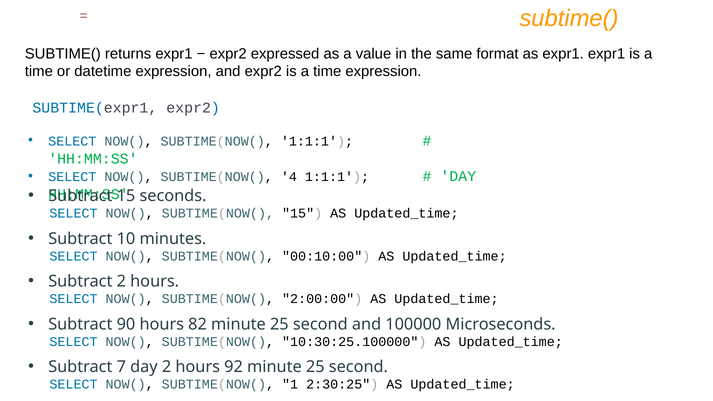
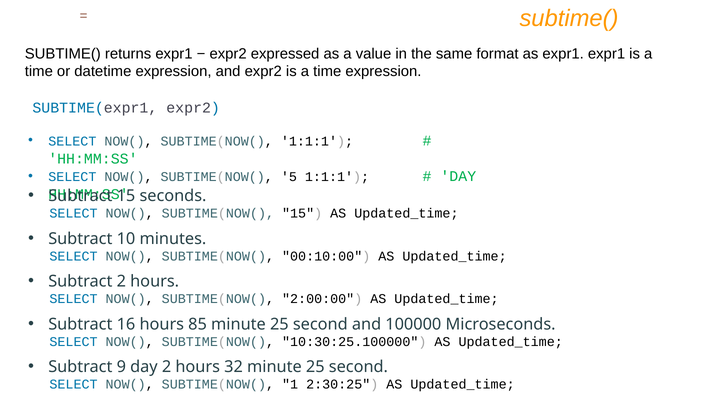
4: 4 -> 5
90: 90 -> 16
82: 82 -> 85
7: 7 -> 9
92: 92 -> 32
